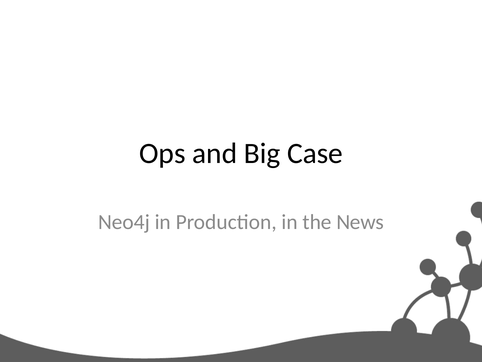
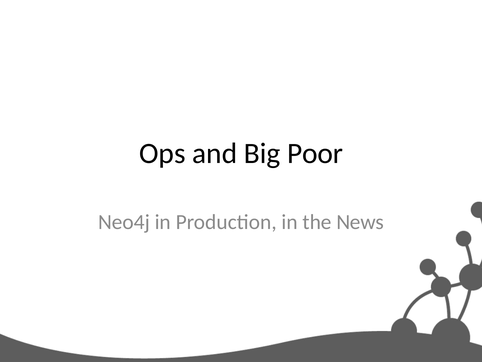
Case: Case -> Poor
